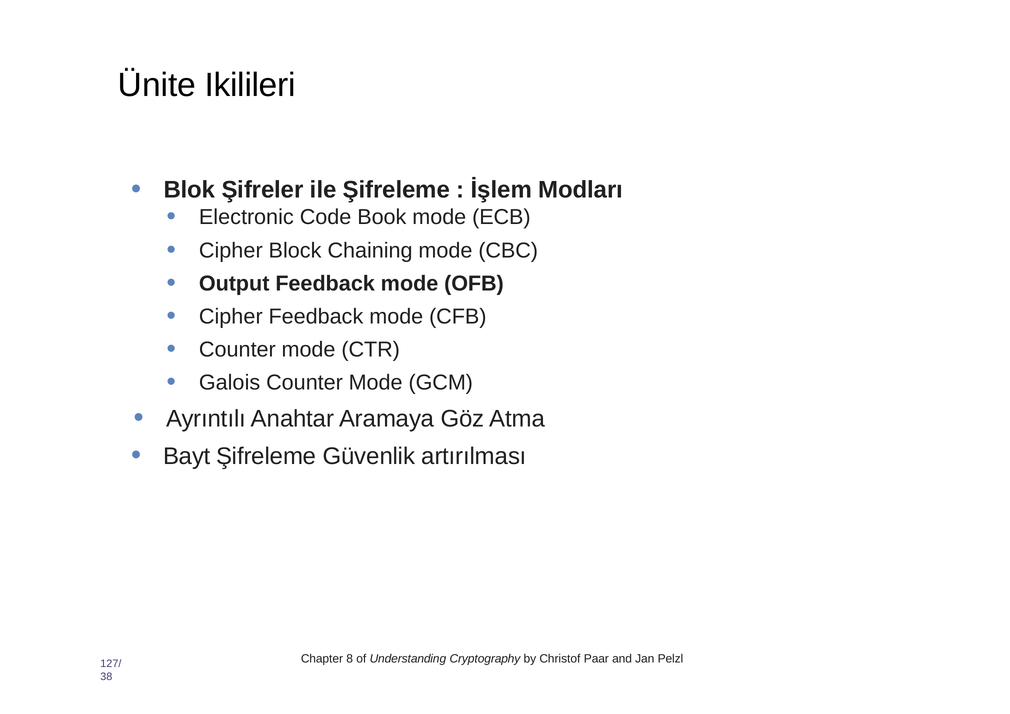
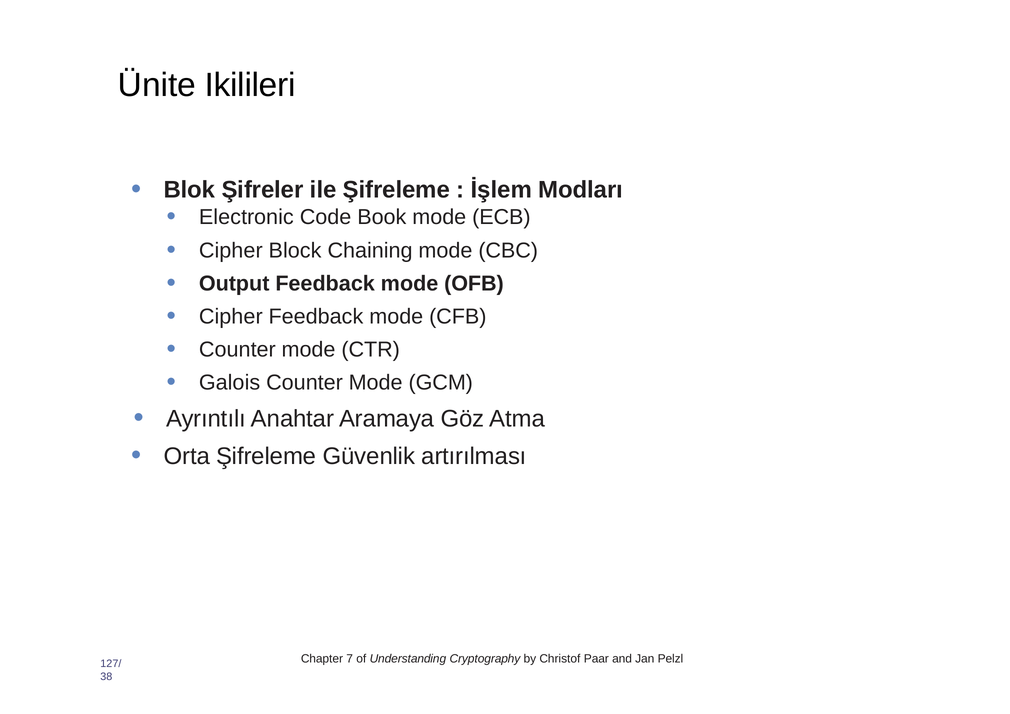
Bayt: Bayt -> Orta
8: 8 -> 7
